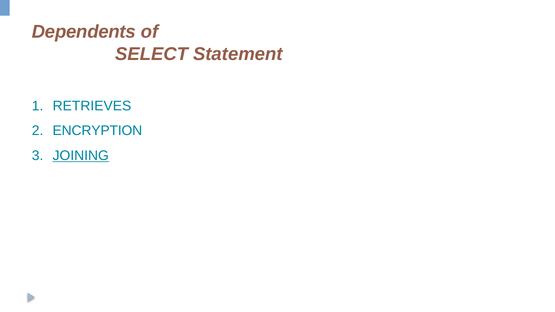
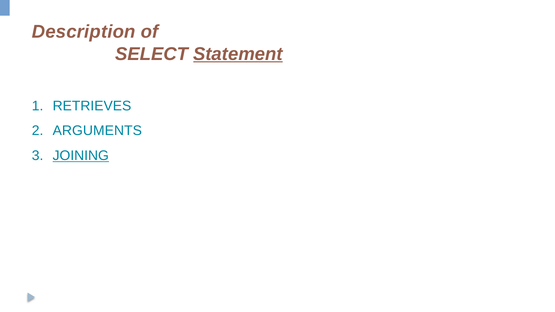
Dependents: Dependents -> Description
Statement underline: none -> present
ENCRYPTION: ENCRYPTION -> ARGUMENTS
